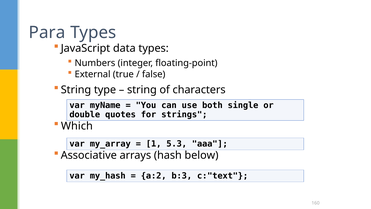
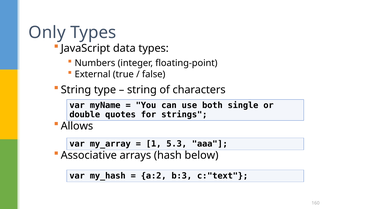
Para: Para -> Only
Which: Which -> Allows
